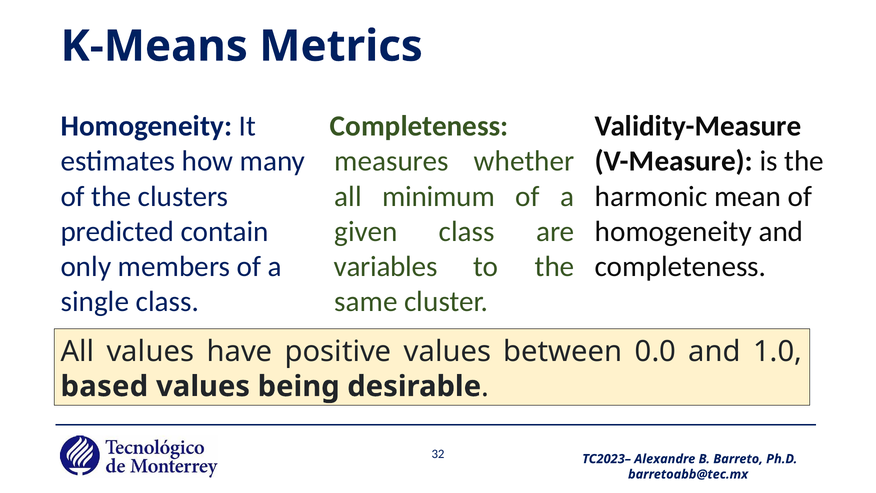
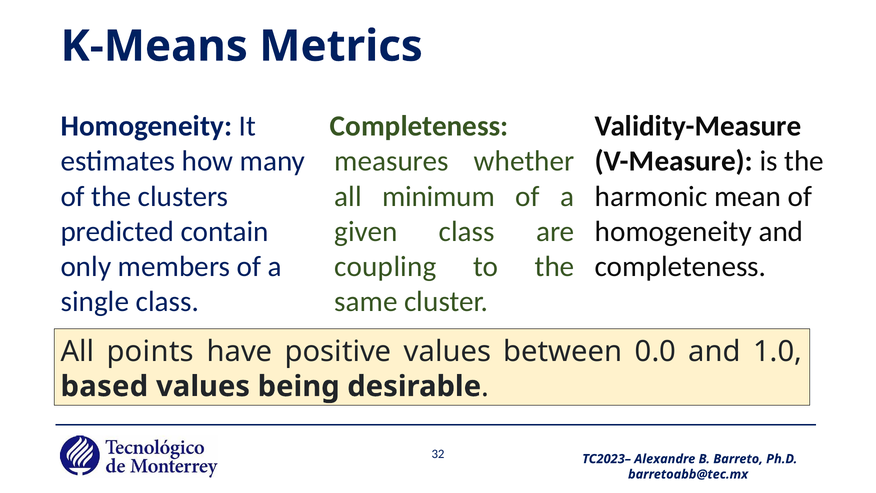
variables: variables -> coupling
All values: values -> points
